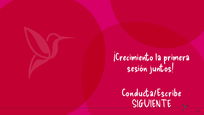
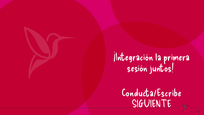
¡Crecimiento: ¡Crecimiento -> ¡Integración
